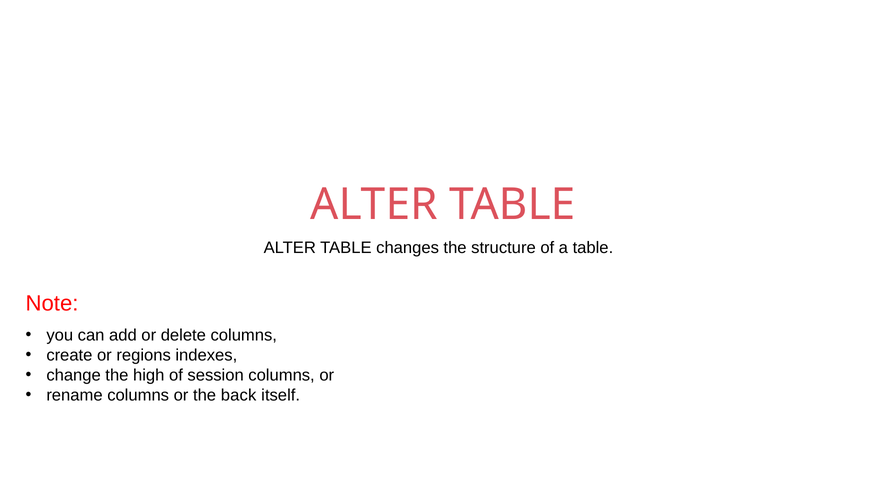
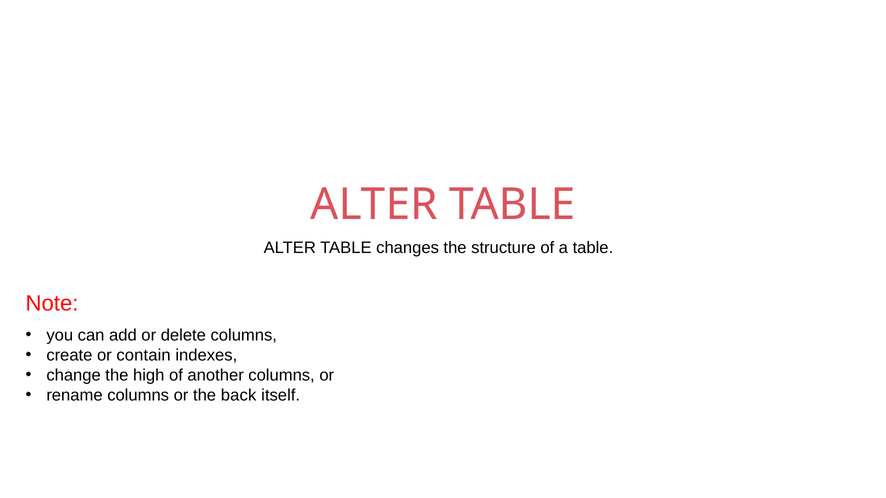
regions: regions -> contain
session: session -> another
